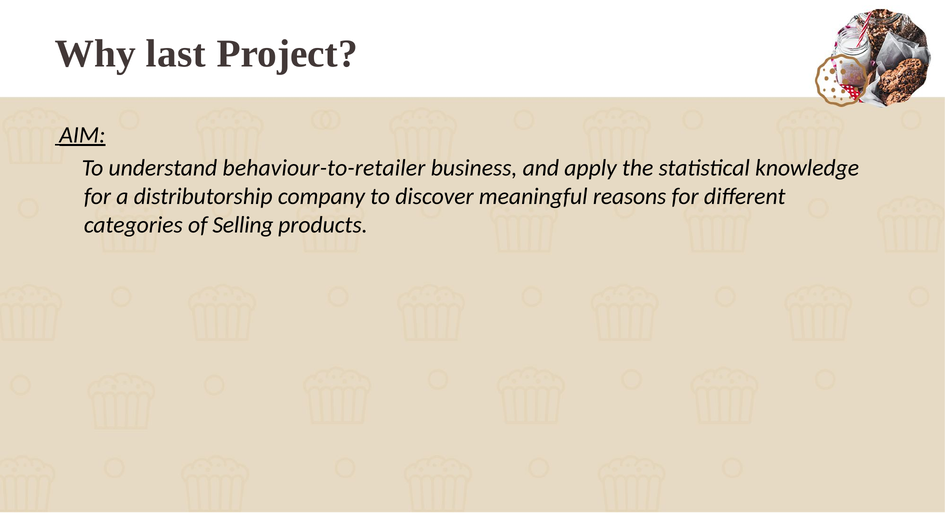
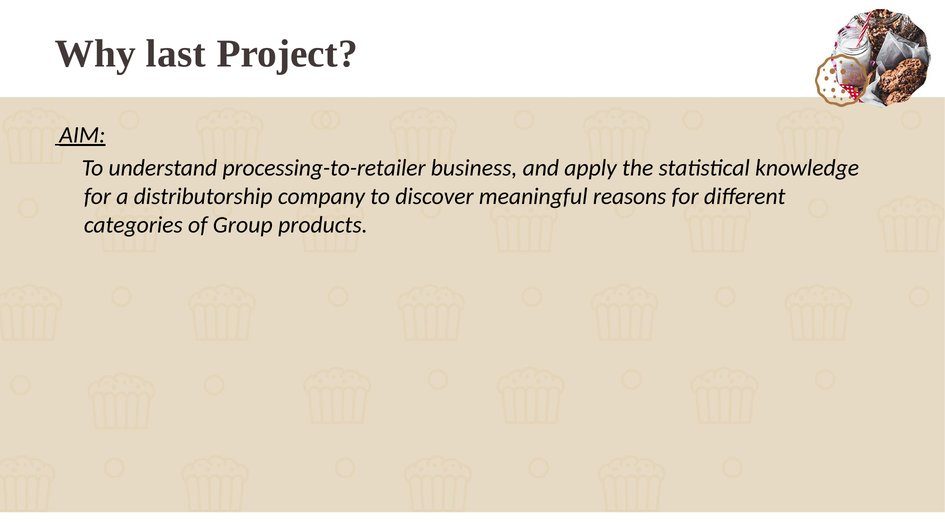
behaviour-to-retailer: behaviour-to-retailer -> processing-to-retailer
Selling: Selling -> Group
